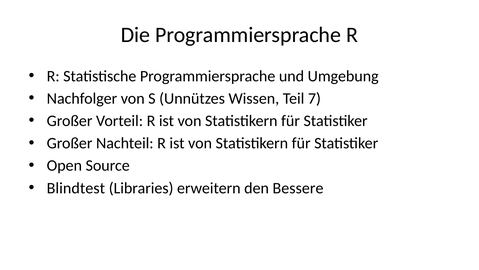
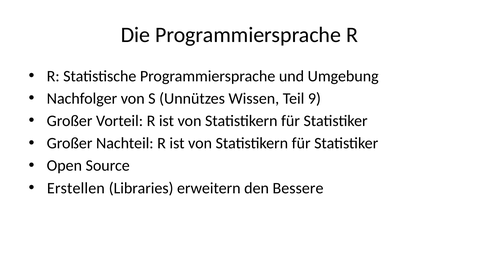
7: 7 -> 9
Blindtest: Blindtest -> Erstellen
